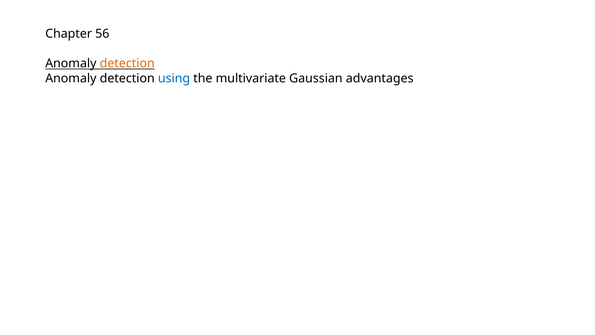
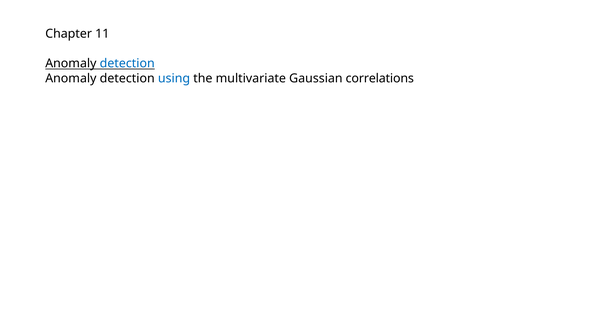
56: 56 -> 11
detection at (127, 63) colour: orange -> blue
advantages: advantages -> correlations
